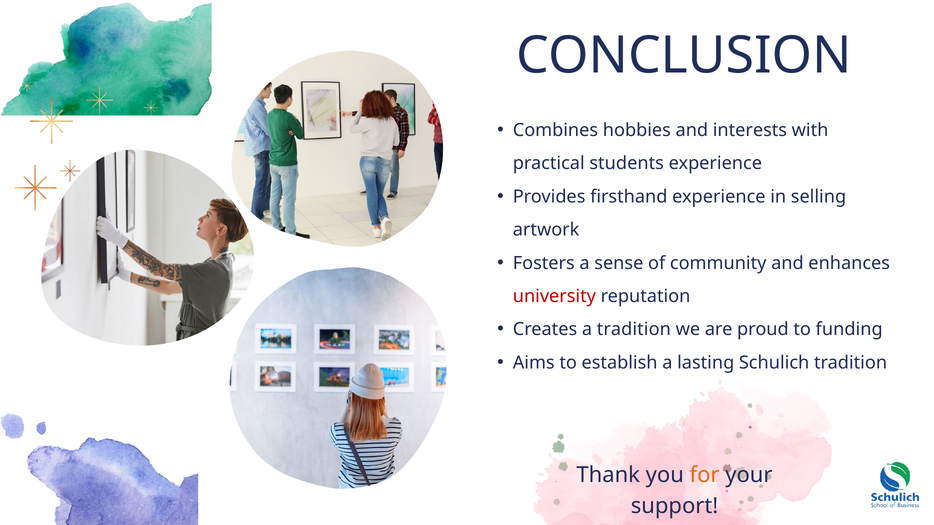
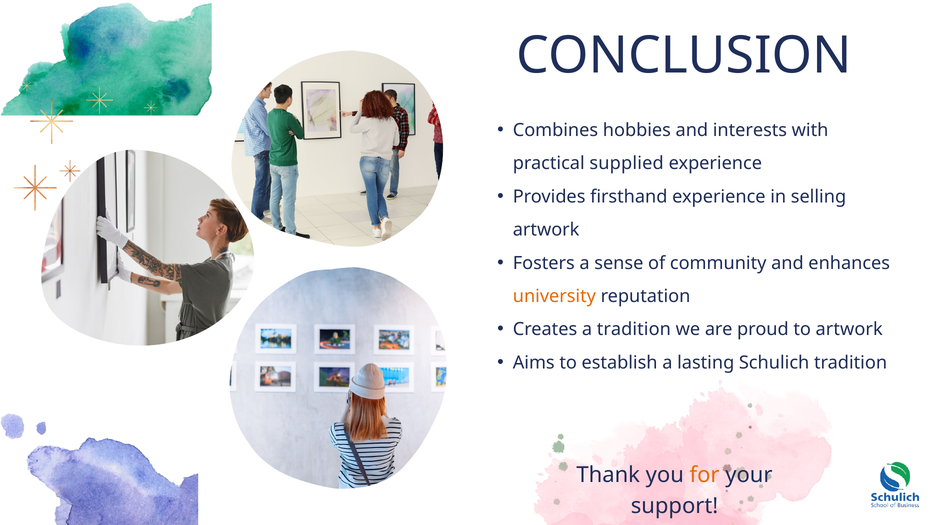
students: students -> supplied
university colour: red -> orange
to funding: funding -> artwork
